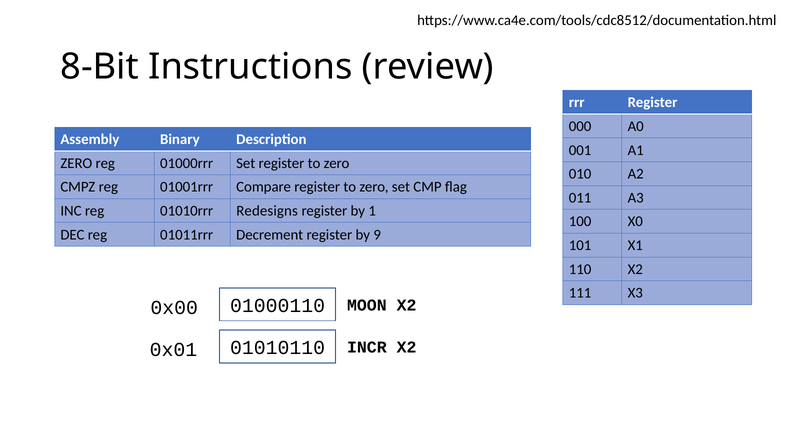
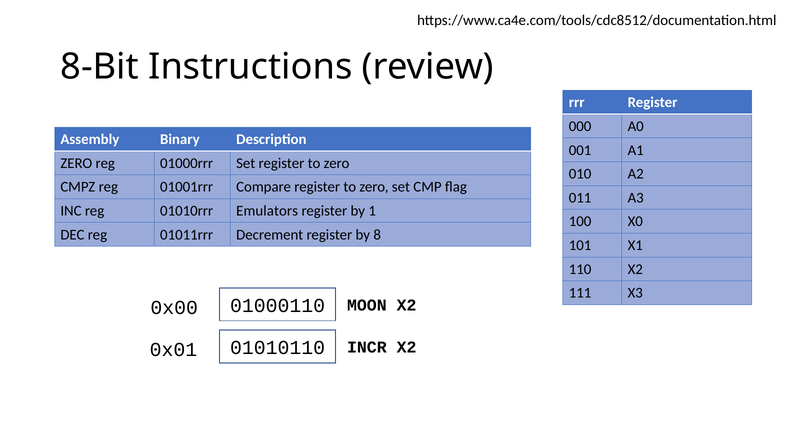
Redesigns: Redesigns -> Emulators
9: 9 -> 8
